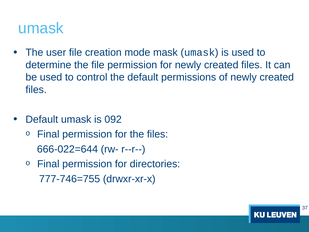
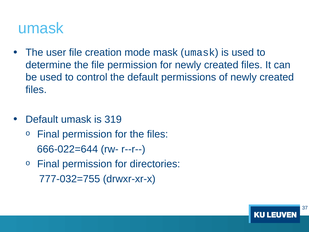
092: 092 -> 319
777-746=755: 777-746=755 -> 777-032=755
